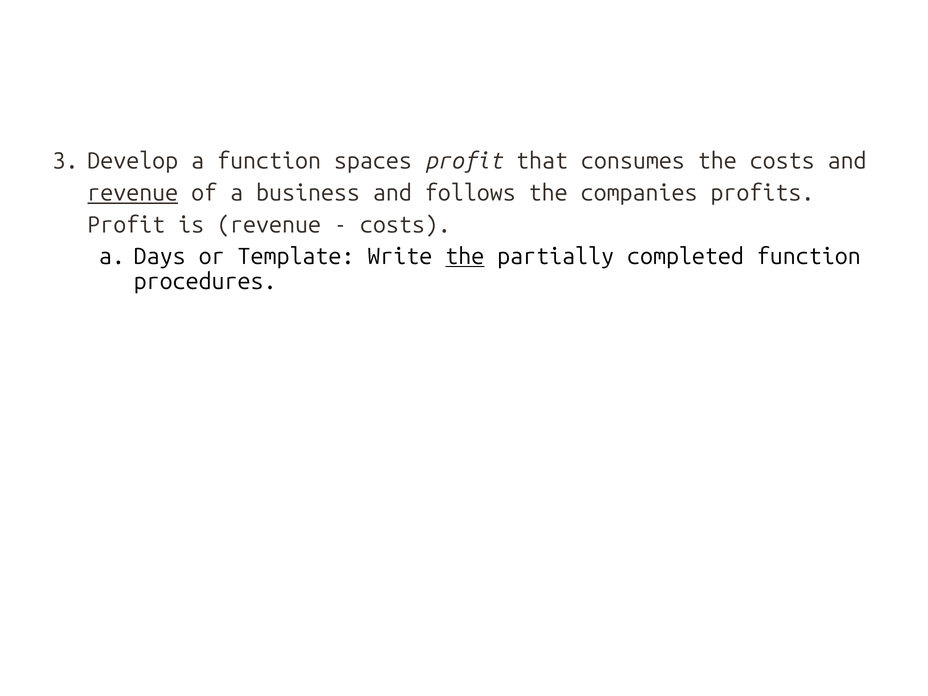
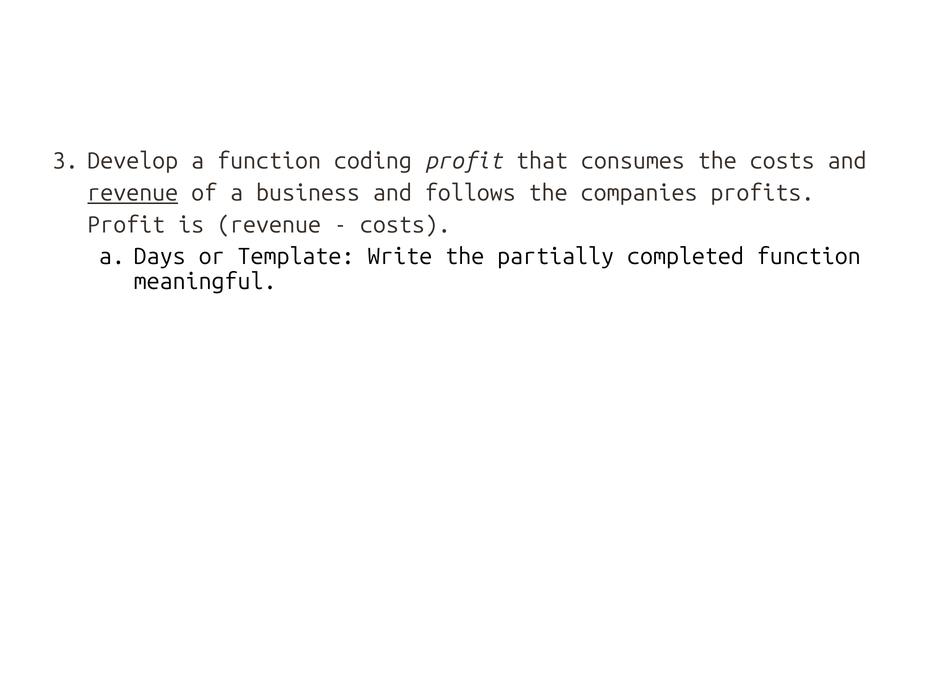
spaces: spaces -> coding
the at (465, 257) underline: present -> none
procedures: procedures -> meaningful
